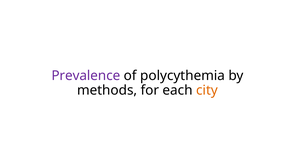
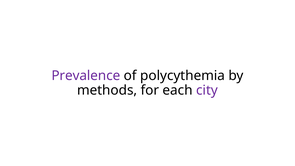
city colour: orange -> purple
